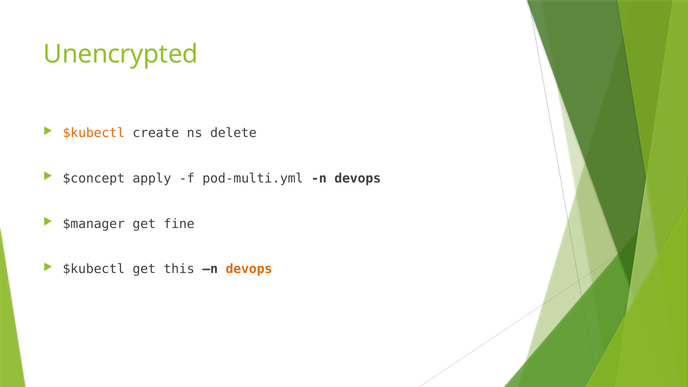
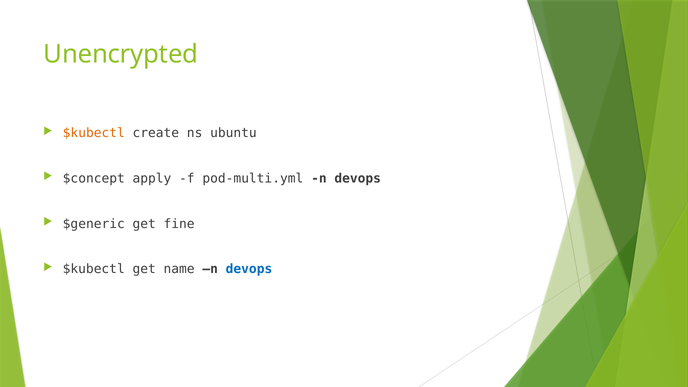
delete: delete -> ubuntu
$manager: $manager -> $generic
this: this -> name
devops at (249, 269) colour: orange -> blue
